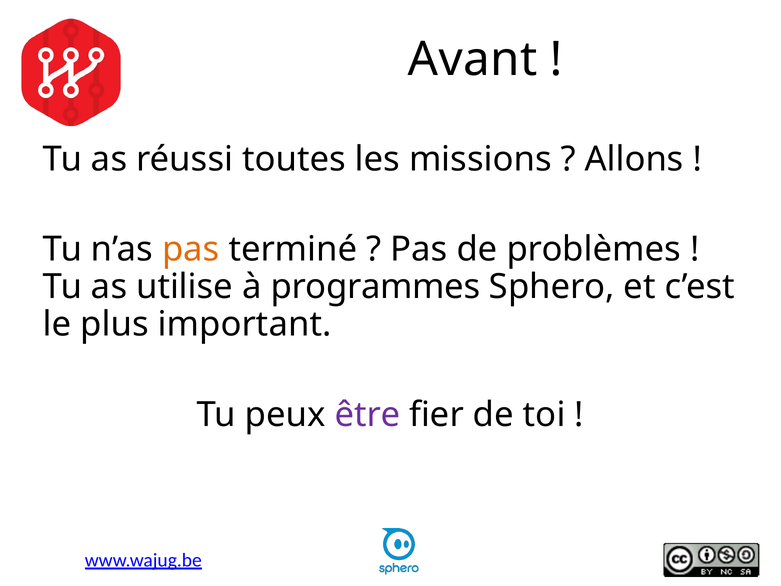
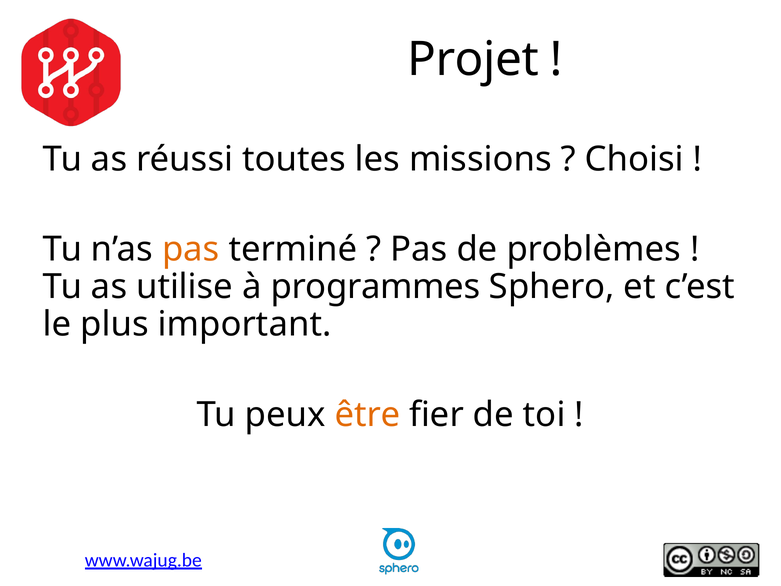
Avant: Avant -> Projet
Allons: Allons -> Choisi
être colour: purple -> orange
